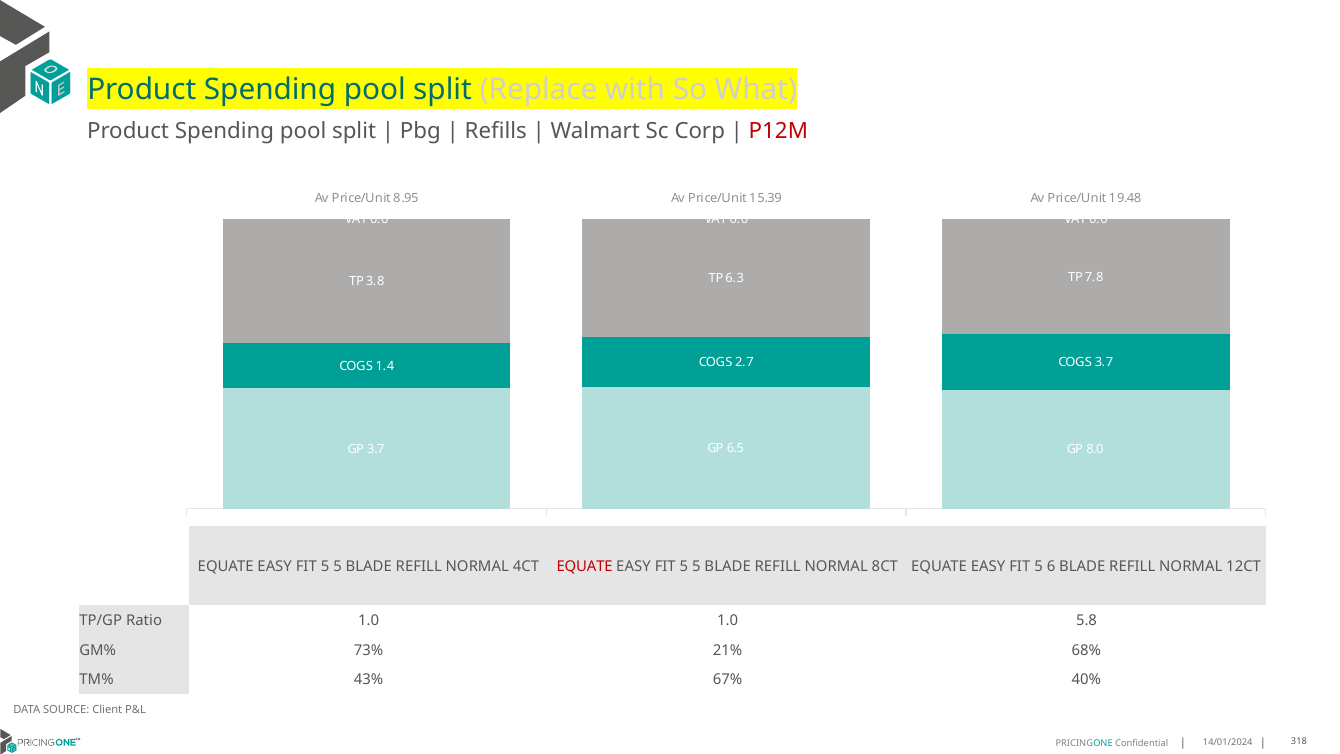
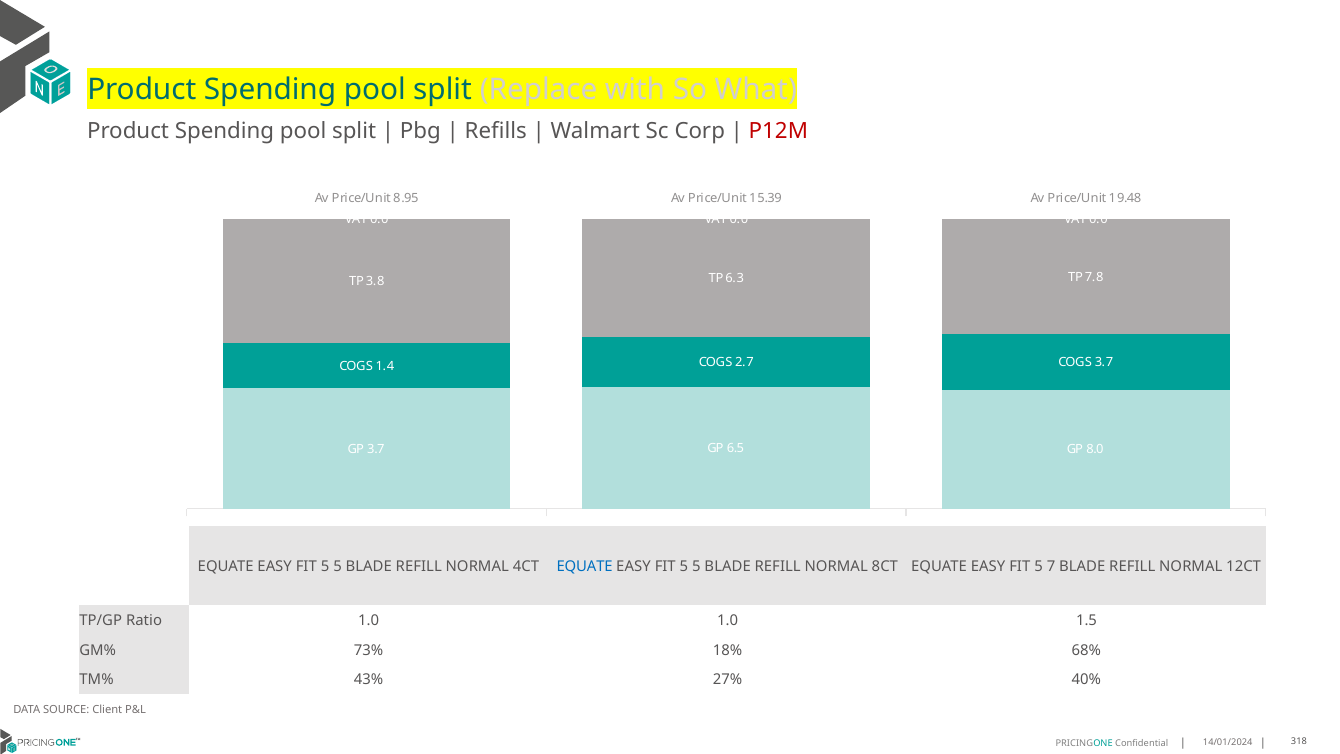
EQUATE at (585, 566) colour: red -> blue
6: 6 -> 7
5.8: 5.8 -> 1.5
21%: 21% -> 18%
67%: 67% -> 27%
